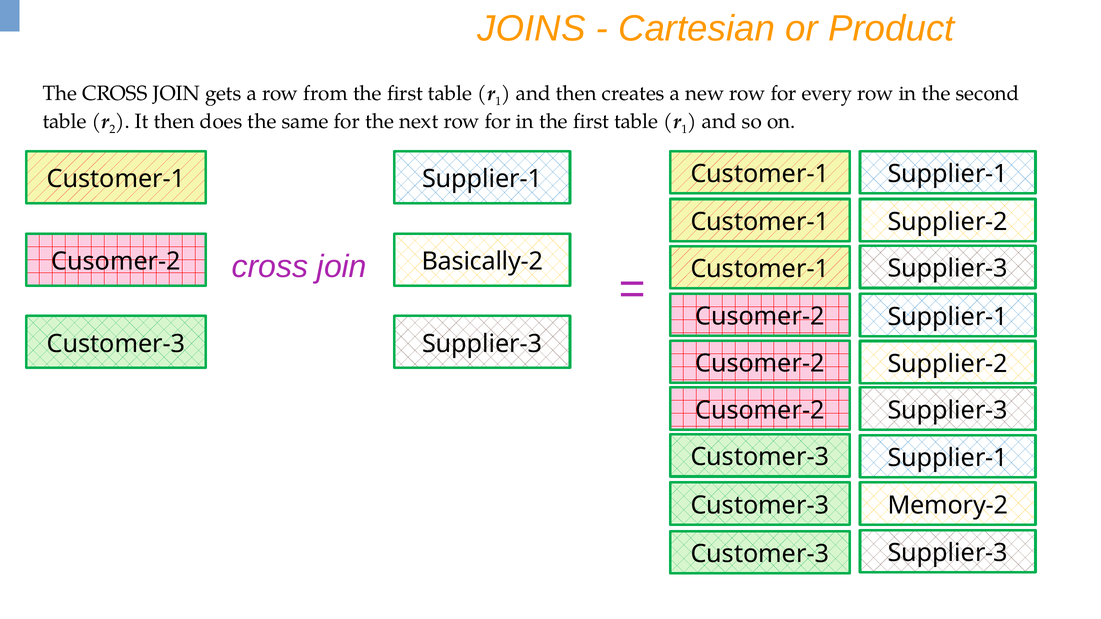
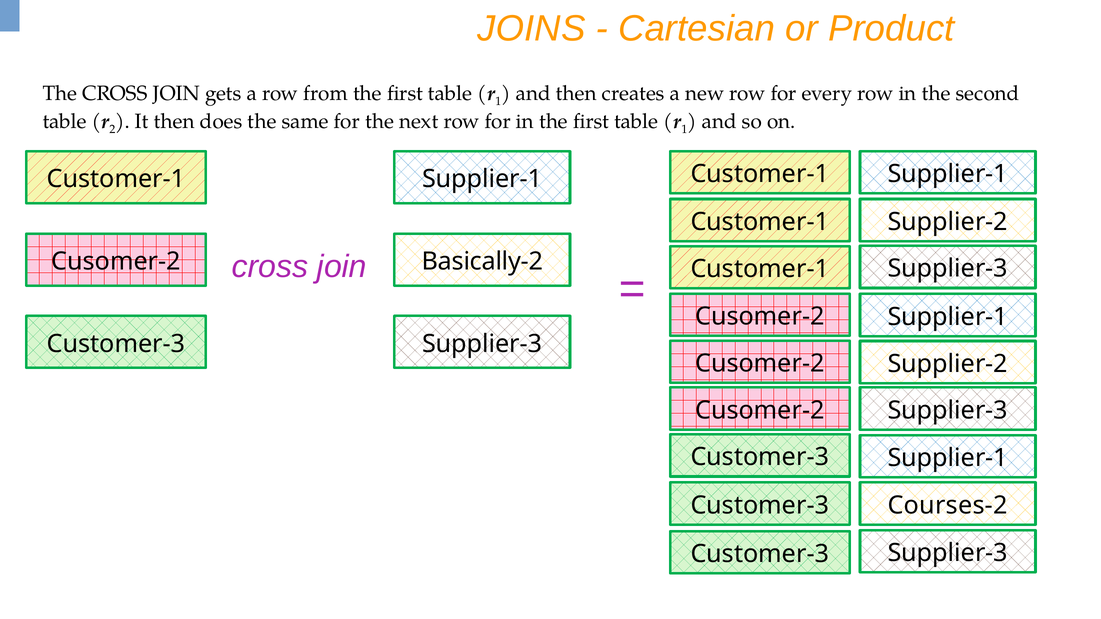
Memory-2: Memory-2 -> Courses-2
